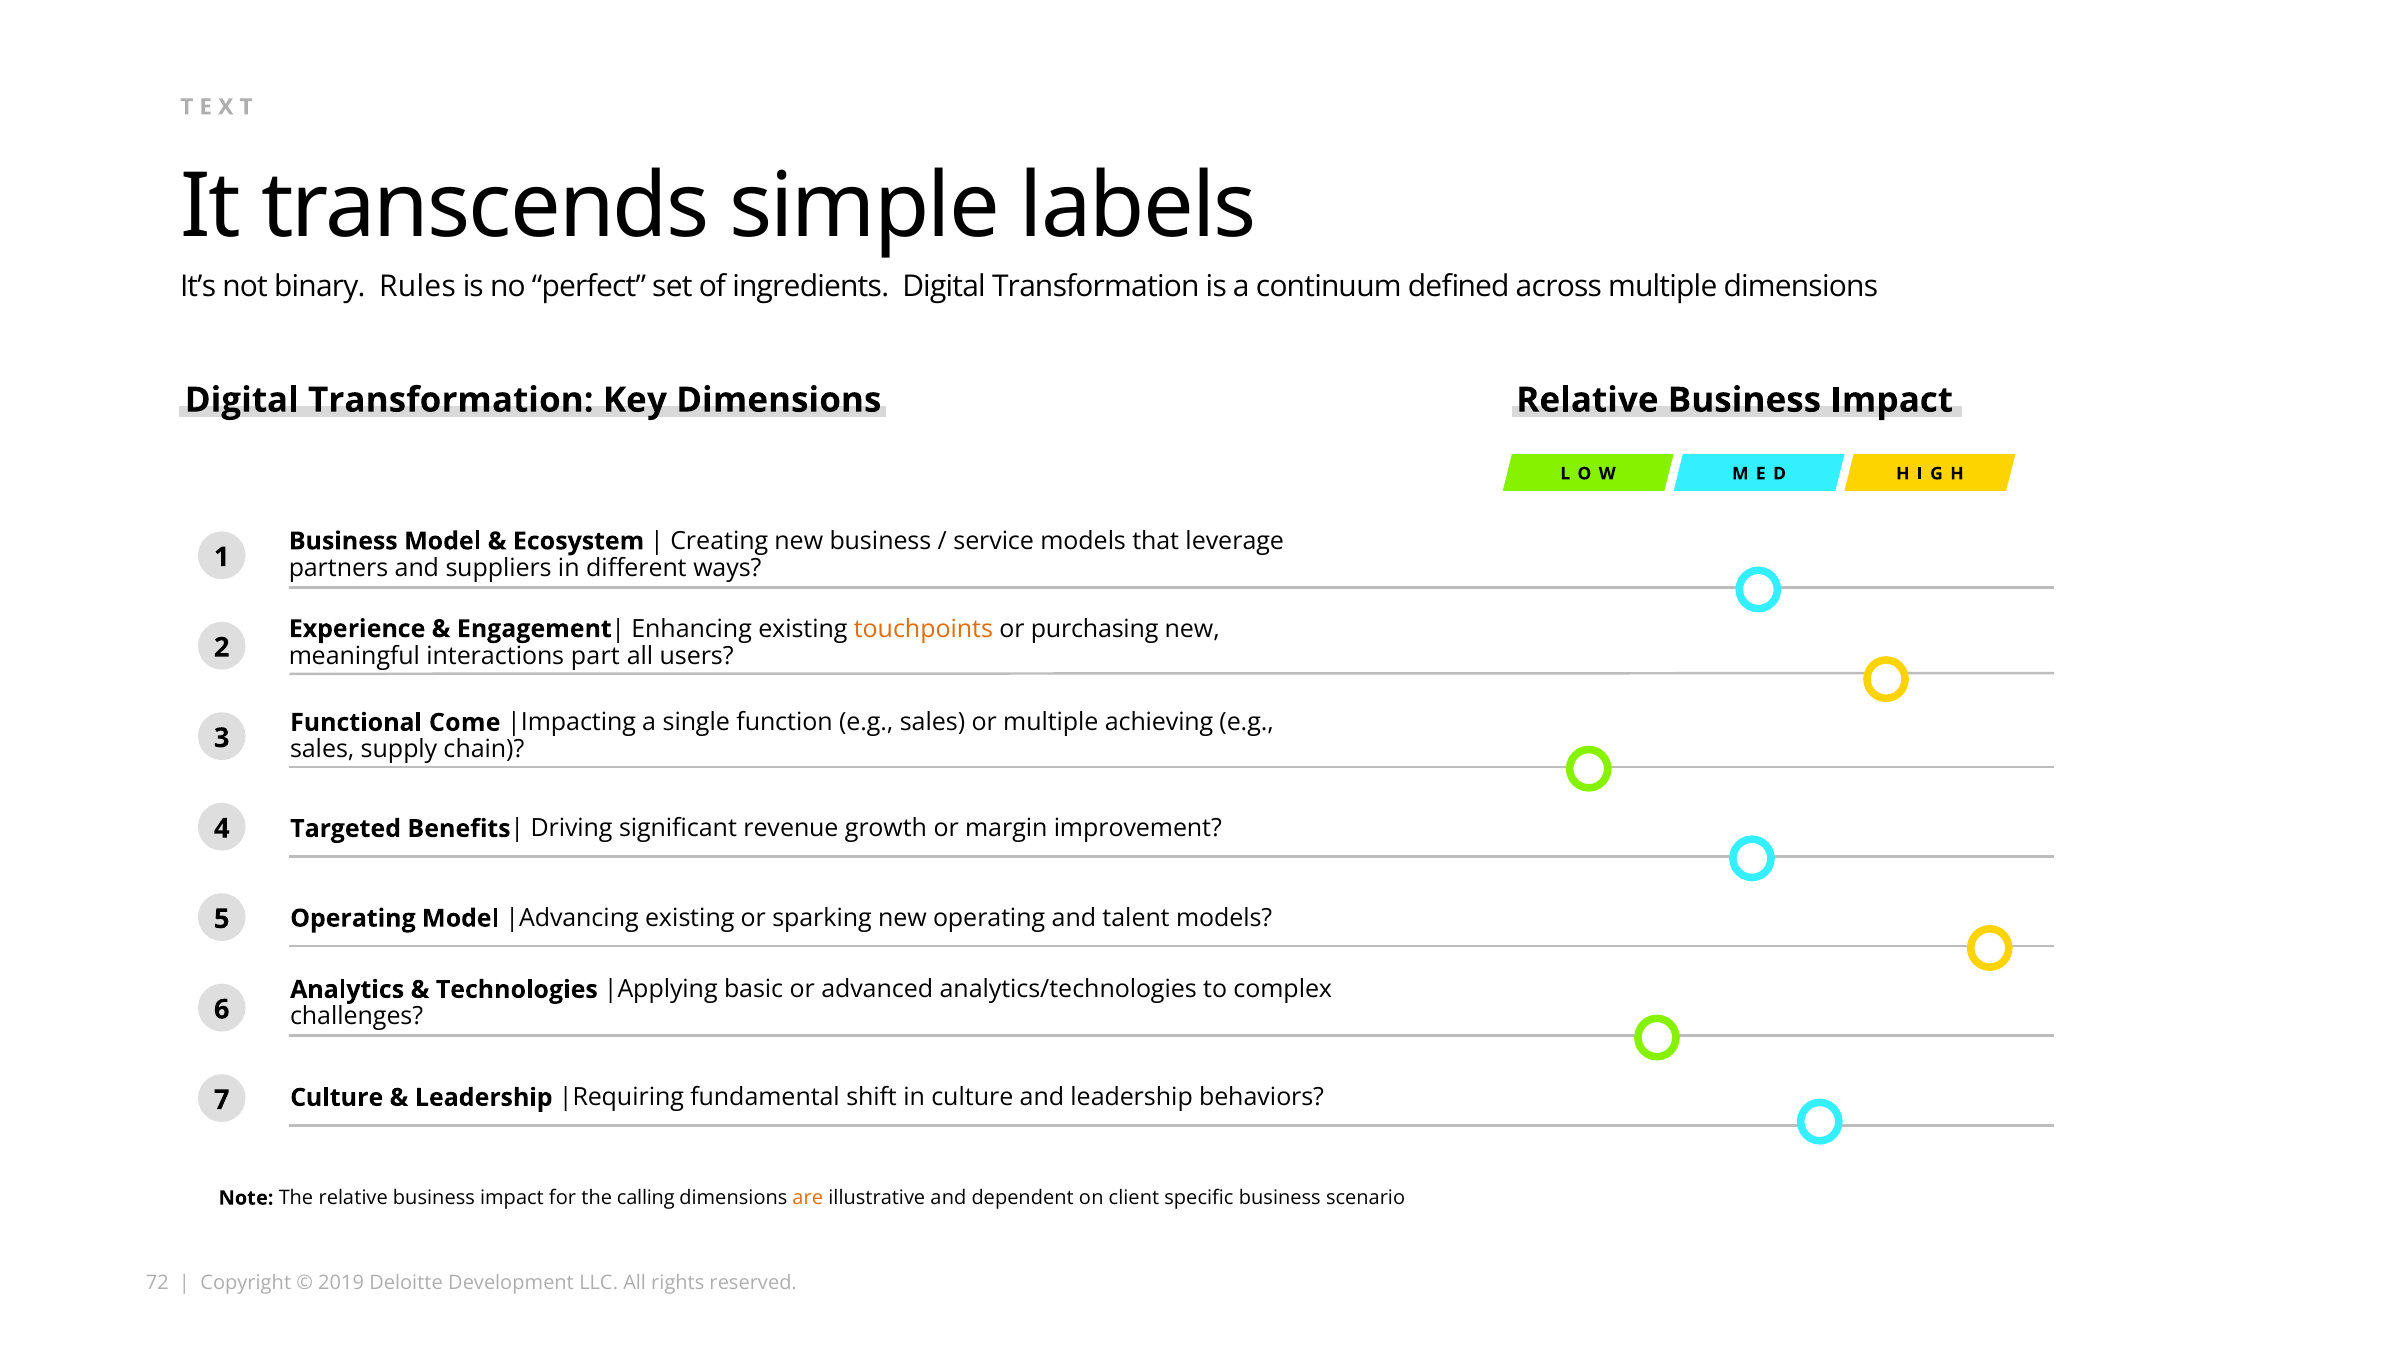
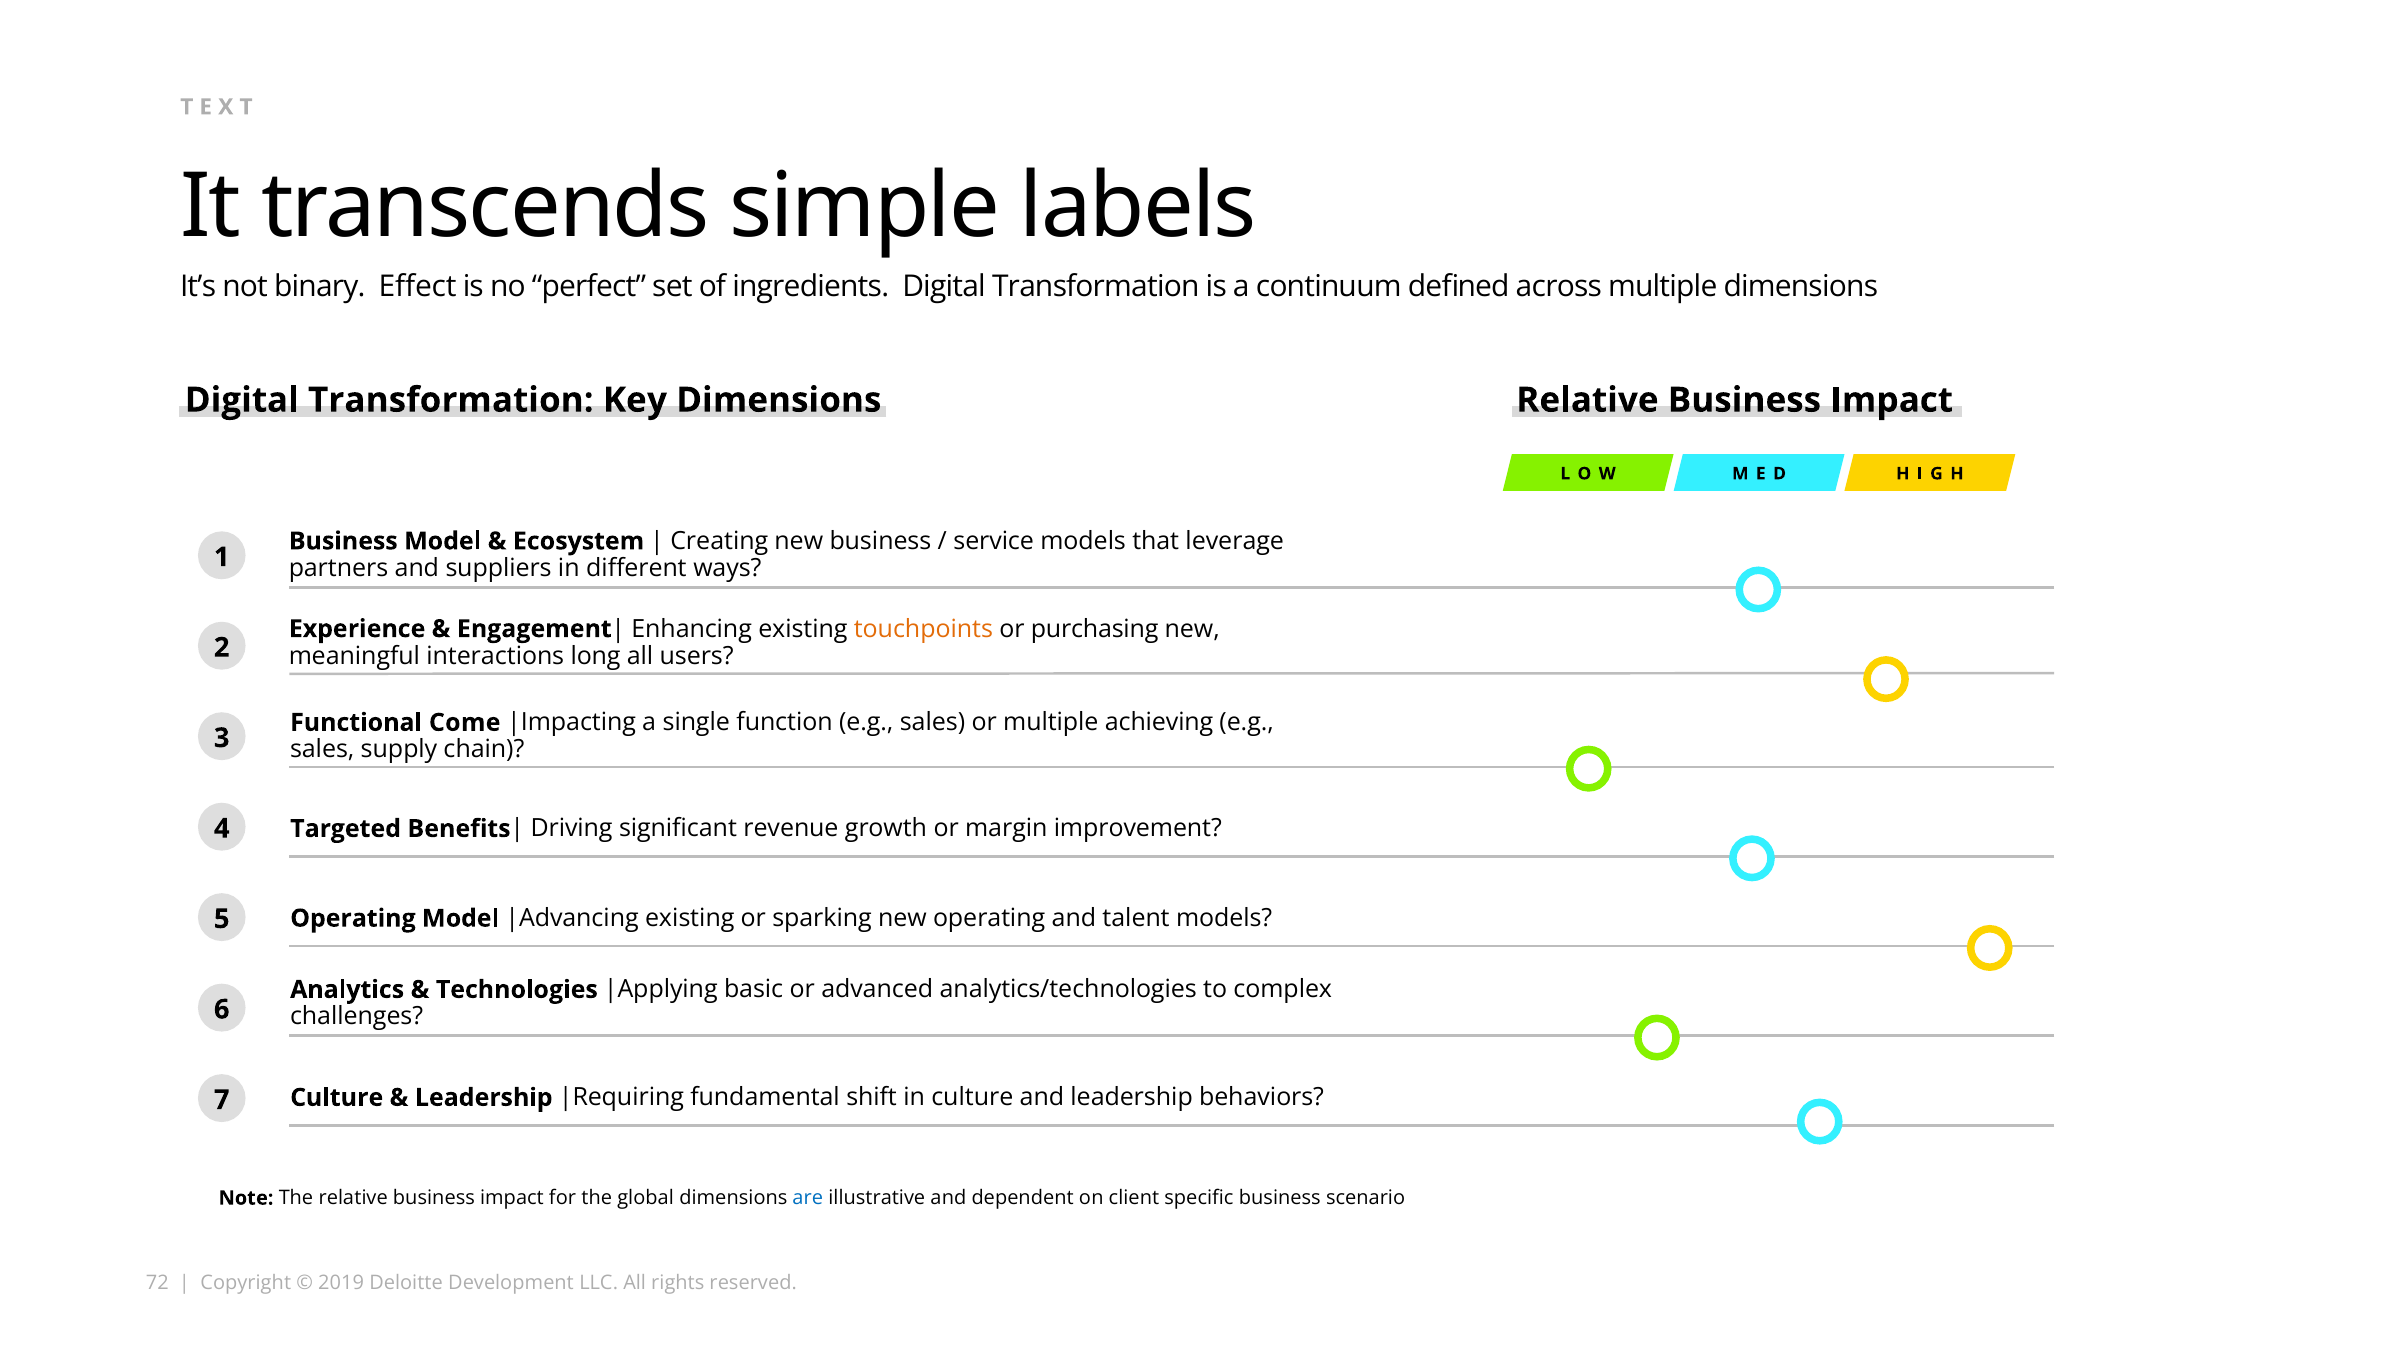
Rules: Rules -> Effect
part: part -> long
calling: calling -> global
are colour: orange -> blue
